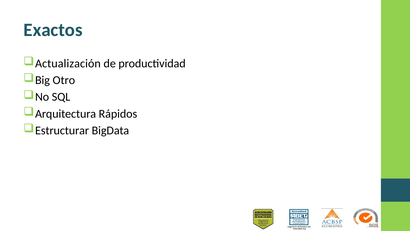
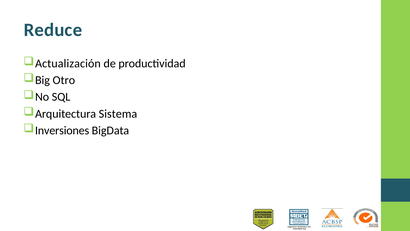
Exactos: Exactos -> Reduce
Rápidos: Rápidos -> Sistema
Estructurar: Estructurar -> Inversiones
